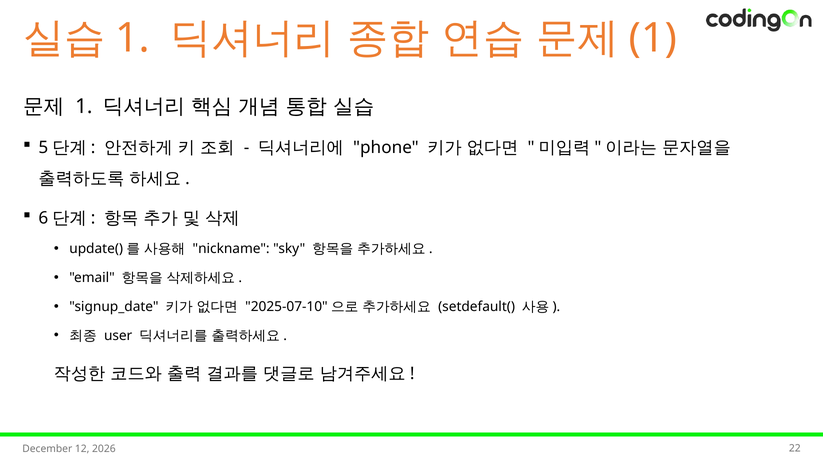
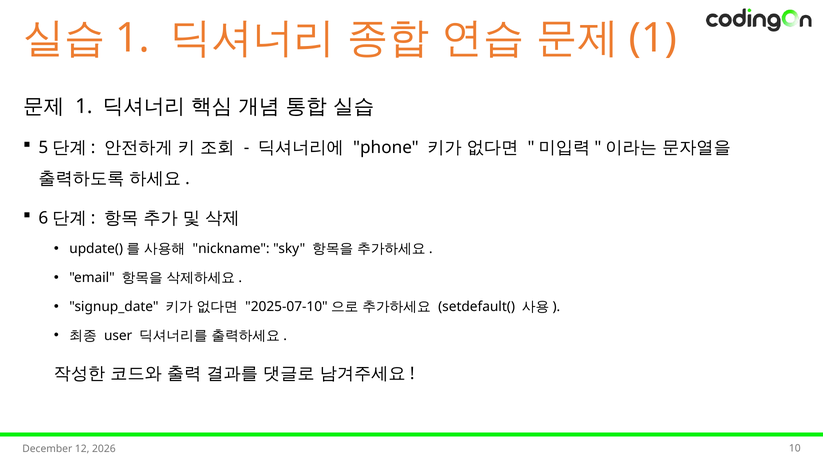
22: 22 -> 10
